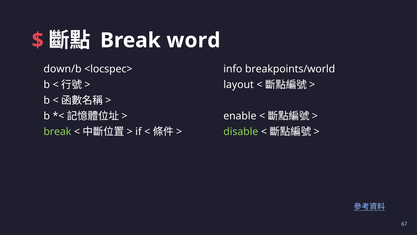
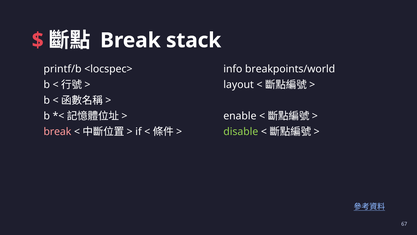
word: word -> stack
down/b: down/b -> printf/b
break at (57, 131) colour: light green -> pink
